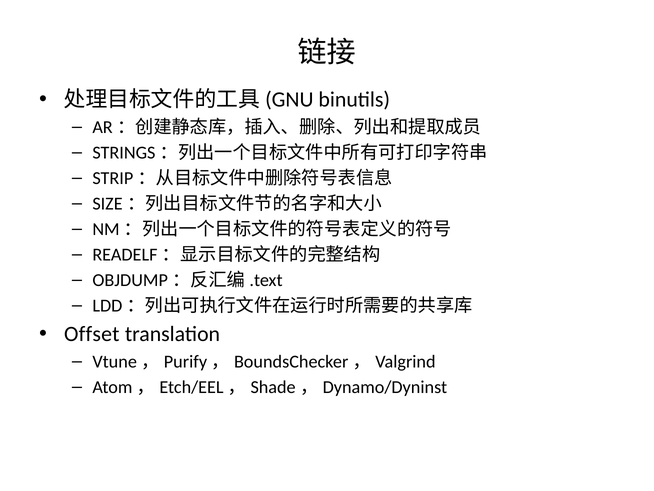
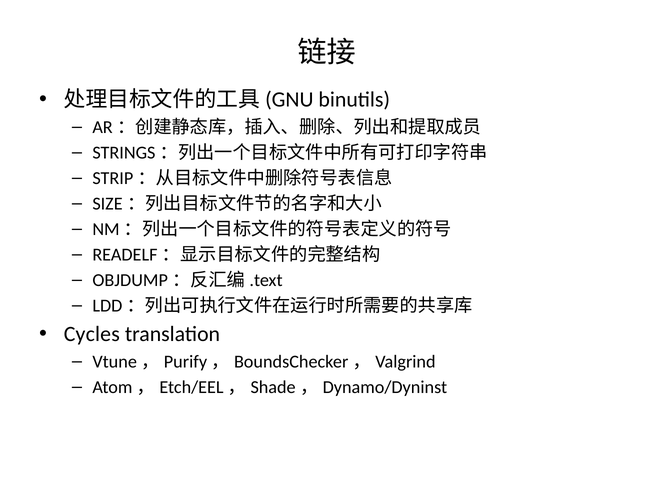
Offset: Offset -> Cycles
